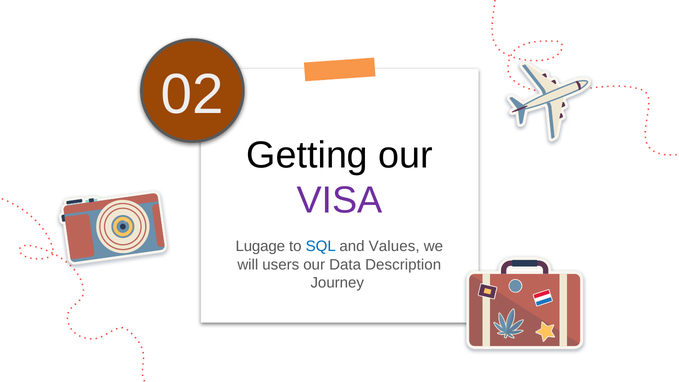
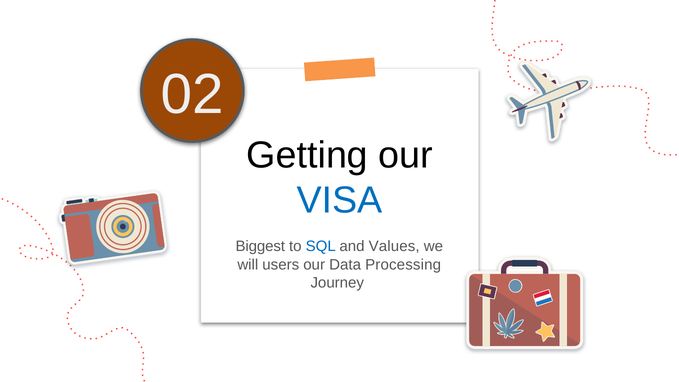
VISA colour: purple -> blue
Lugage: Lugage -> Biggest
Description: Description -> Processing
